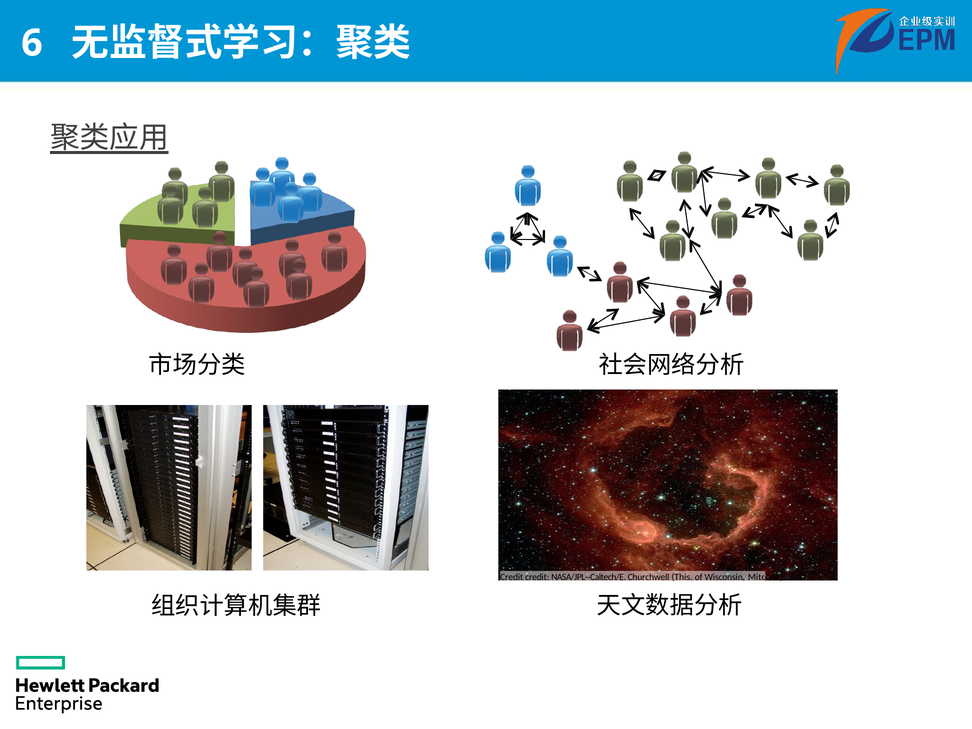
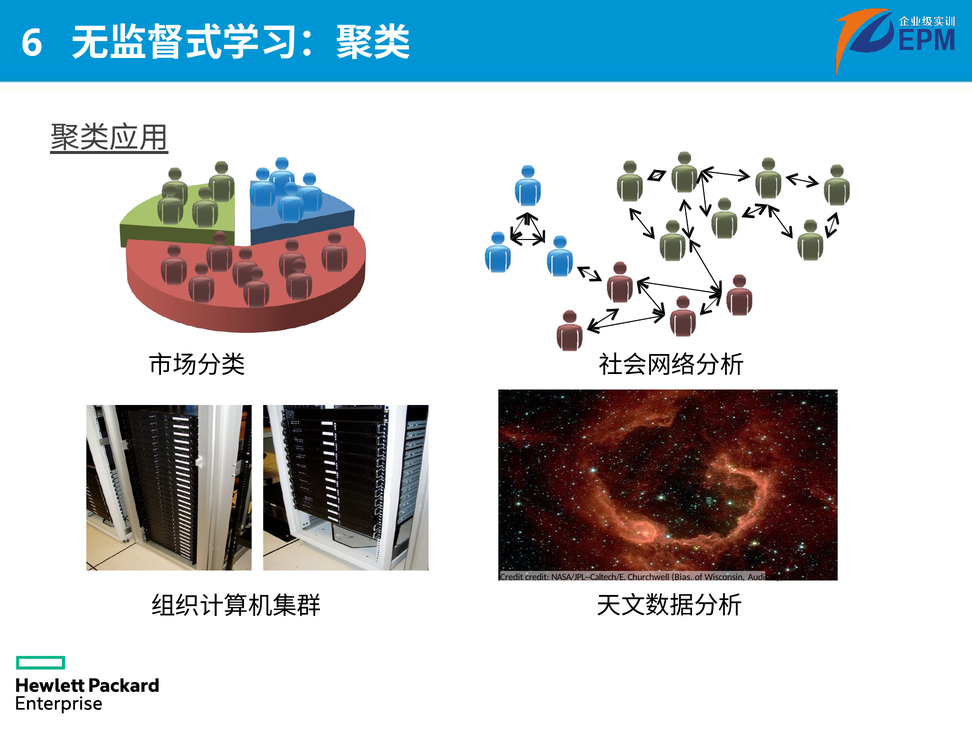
This: This -> Bias
Mitchell: Mitchell -> Auditory
